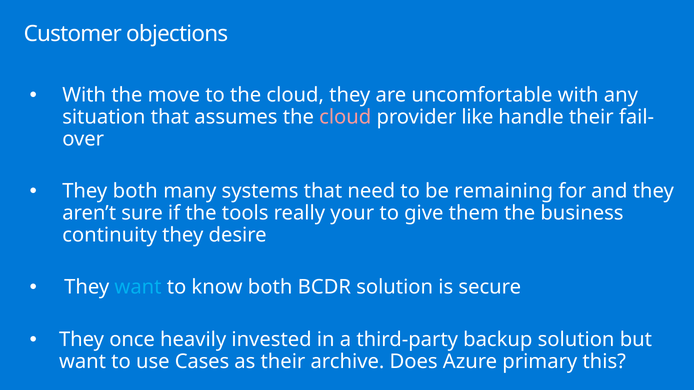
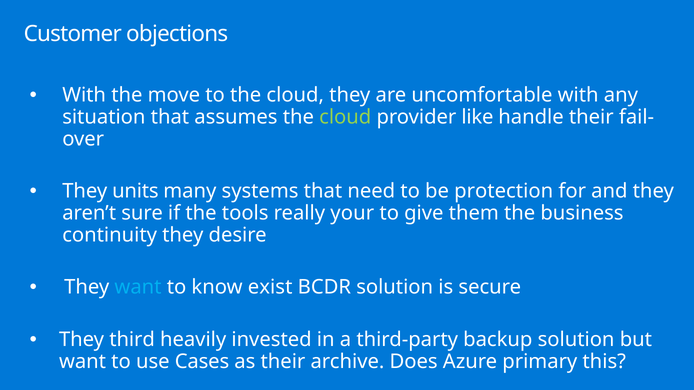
cloud at (345, 117) colour: pink -> light green
They both: both -> units
remaining: remaining -> protection
know both: both -> exist
once: once -> third
